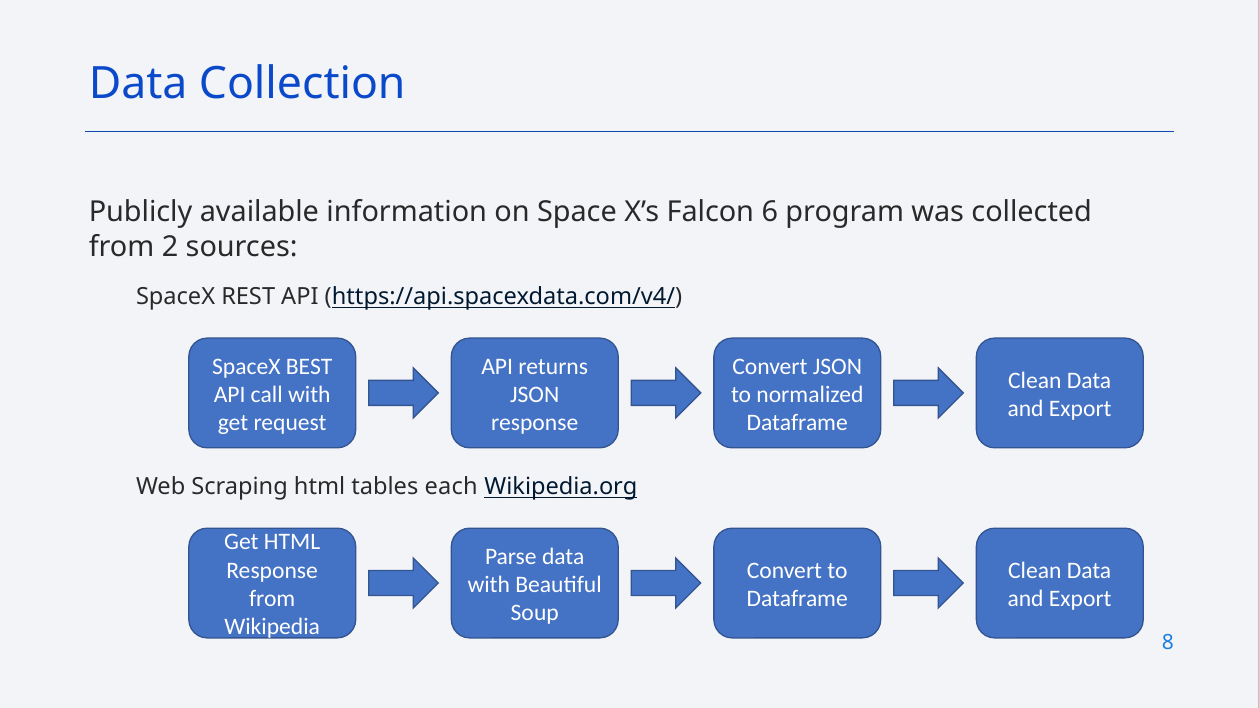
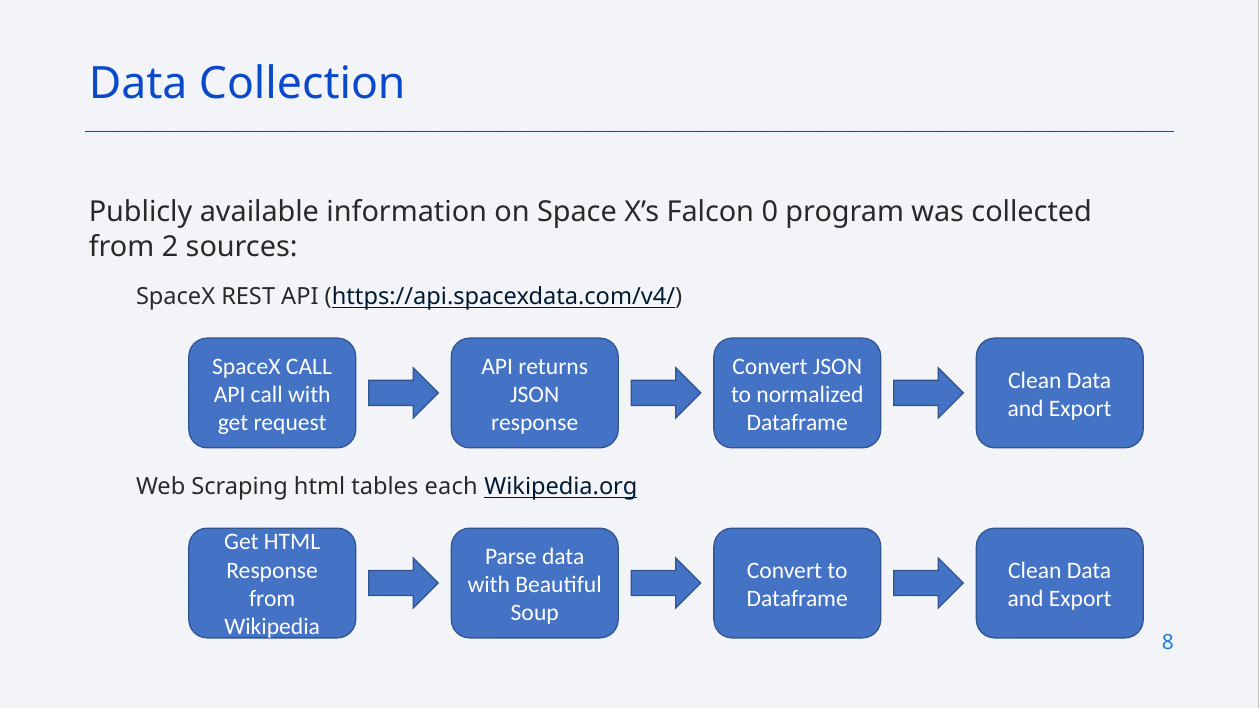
6: 6 -> 0
SpaceX BEST: BEST -> CALL
